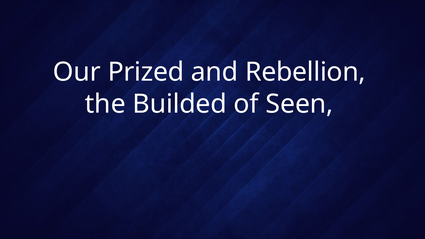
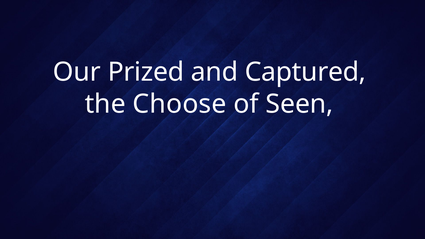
Rebellion: Rebellion -> Captured
Builded: Builded -> Choose
